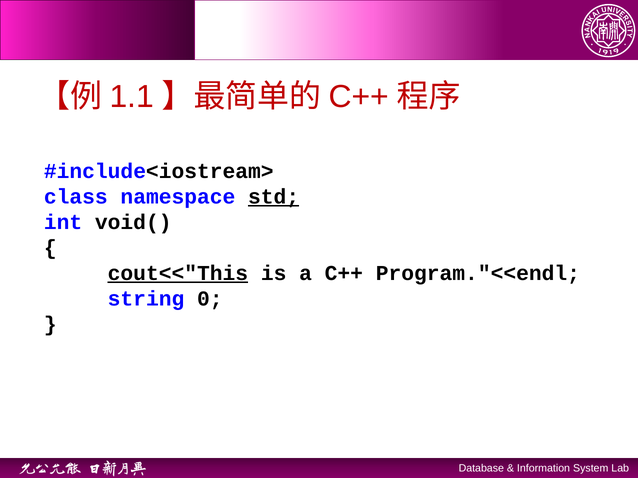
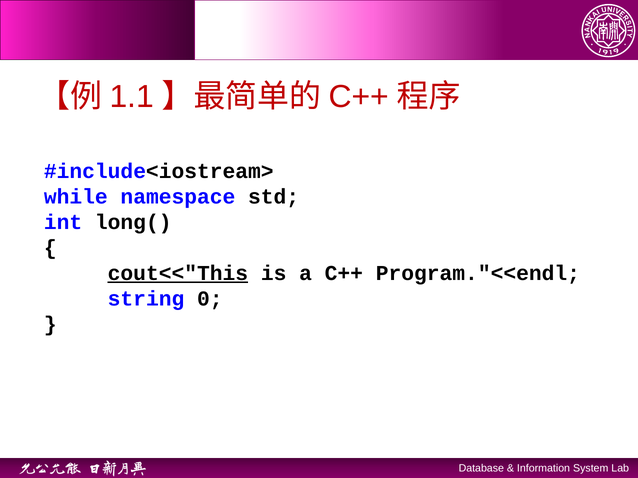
class: class -> while
std underline: present -> none
void(: void( -> long(
